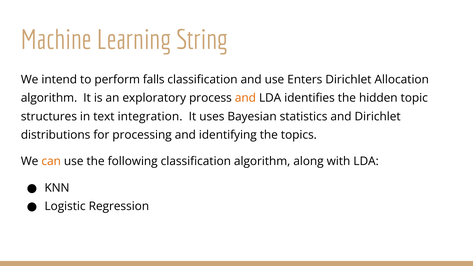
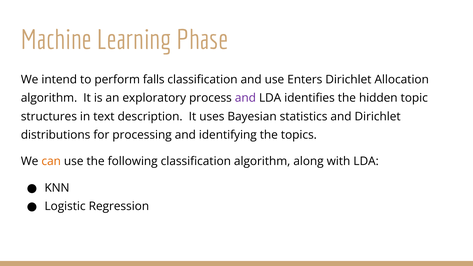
String: String -> Phase
and at (245, 98) colour: orange -> purple
integration: integration -> description
